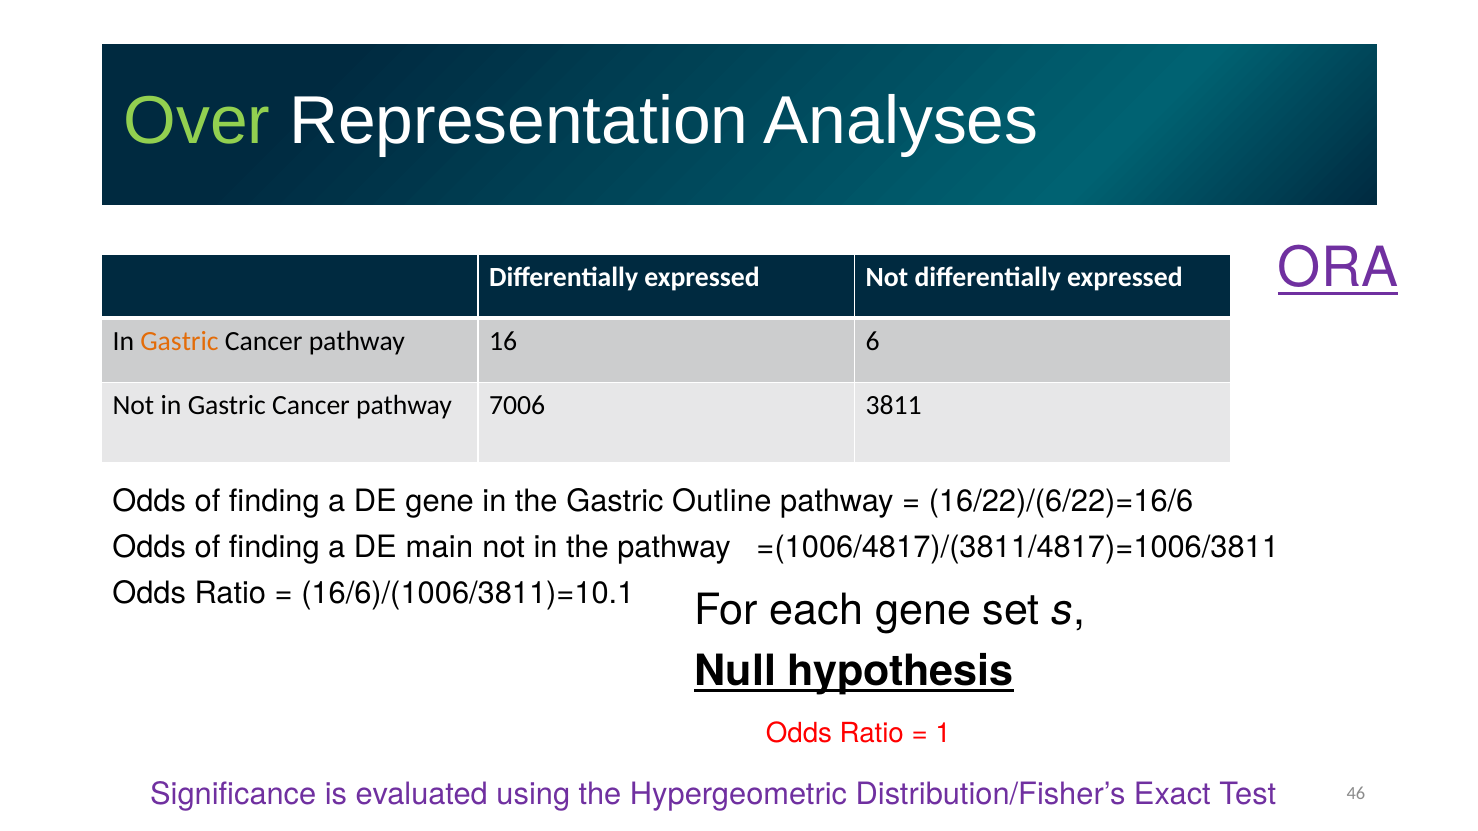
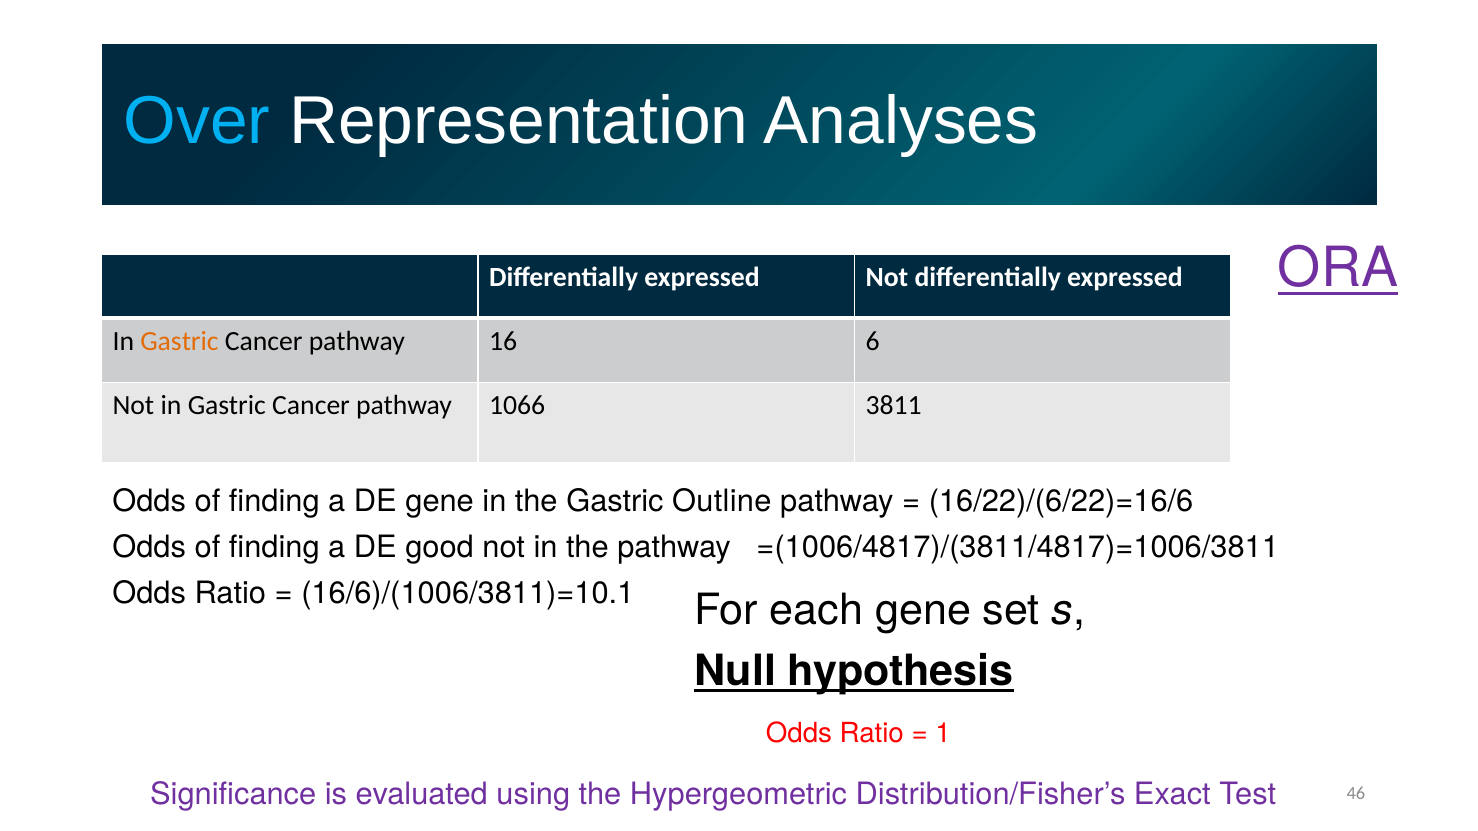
Over colour: light green -> light blue
7006: 7006 -> 1066
main: main -> good
